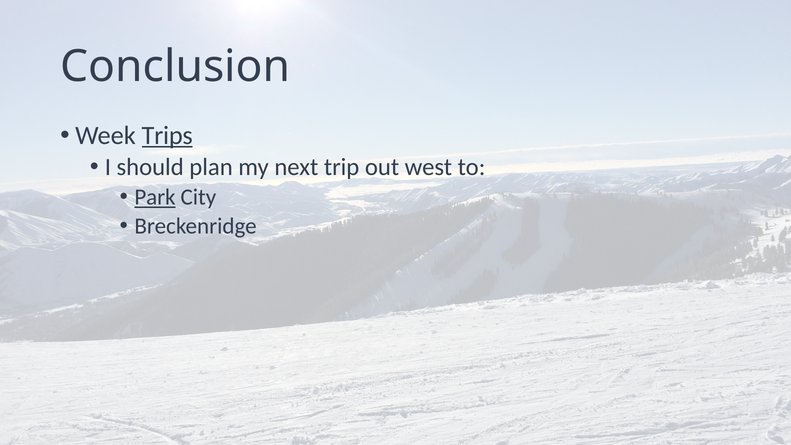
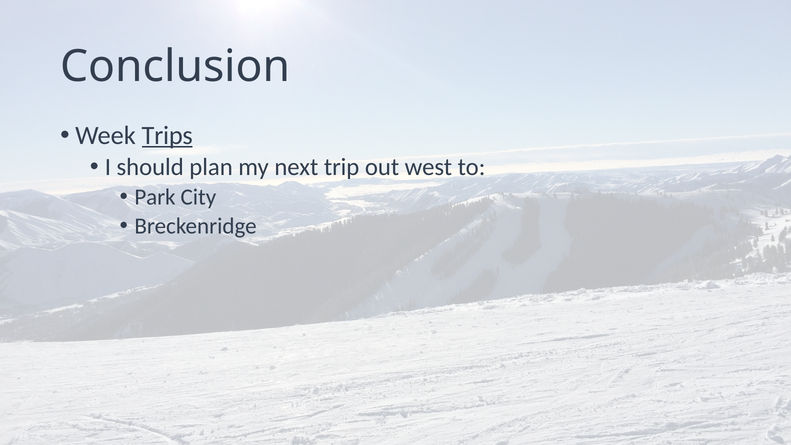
Park underline: present -> none
